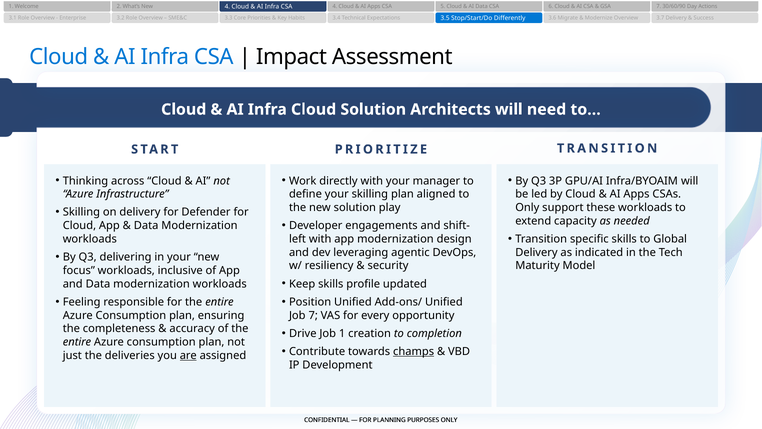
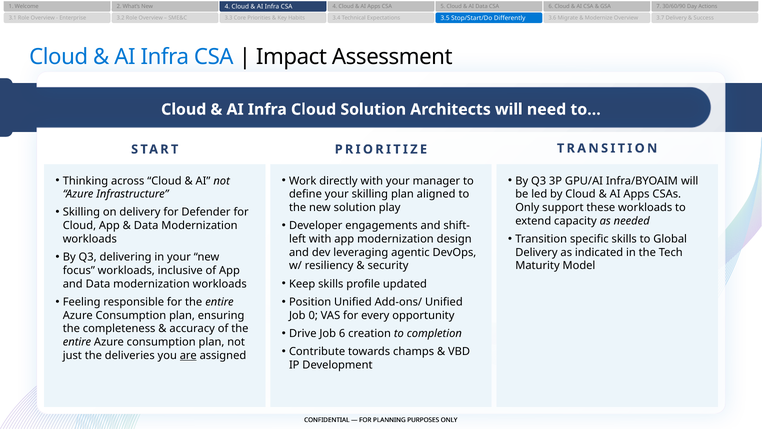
Job 7: 7 -> 0
Job 1: 1 -> 6
champs underline: present -> none
